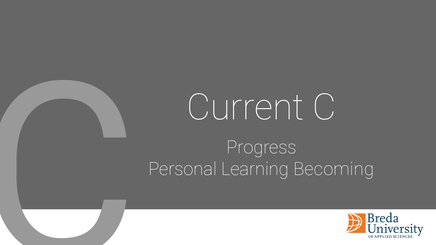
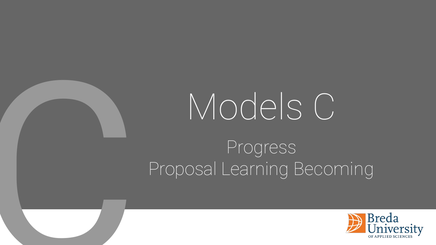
Current: Current -> Models
Personal: Personal -> Proposal
